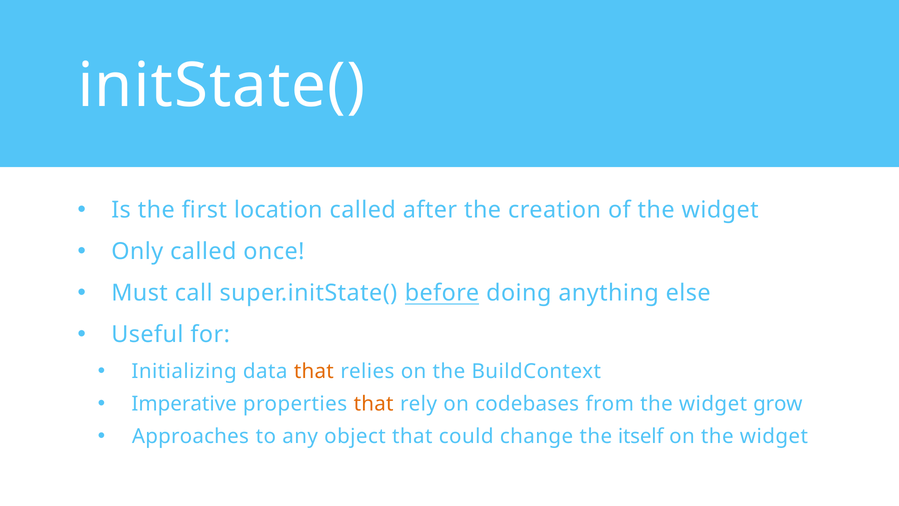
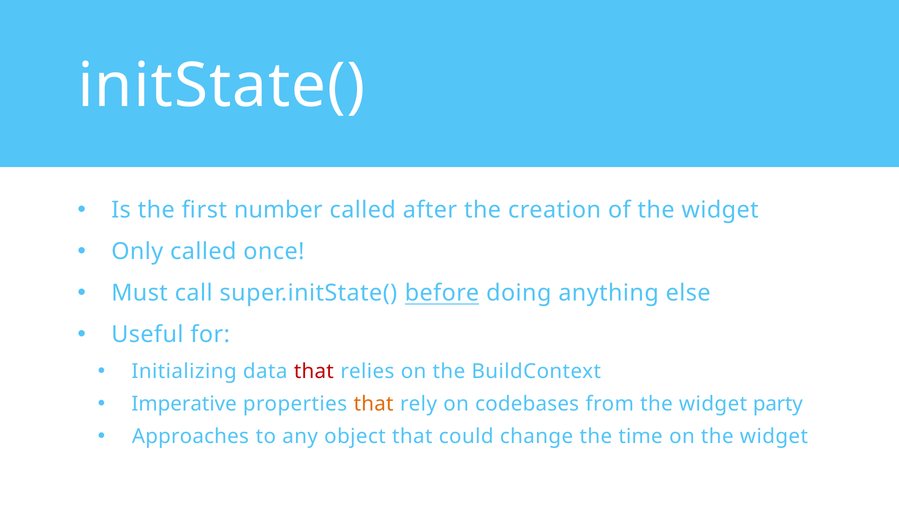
location: location -> number
that at (314, 371) colour: orange -> red
grow: grow -> party
itself: itself -> time
